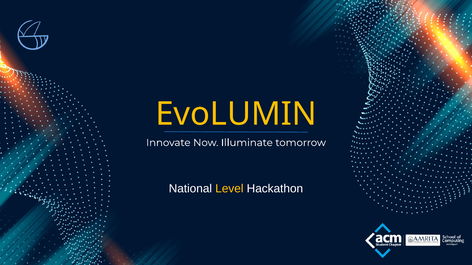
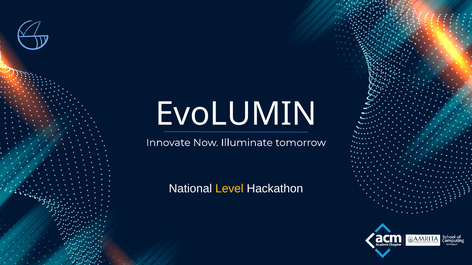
EvoLUMIN colour: yellow -> white
